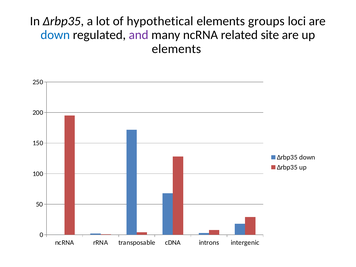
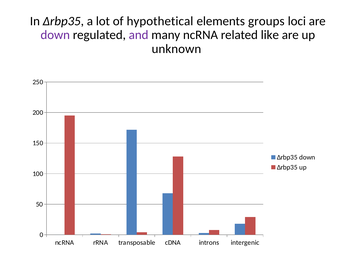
down at (55, 35) colour: blue -> purple
site: site -> like
elements at (176, 49): elements -> unknown
